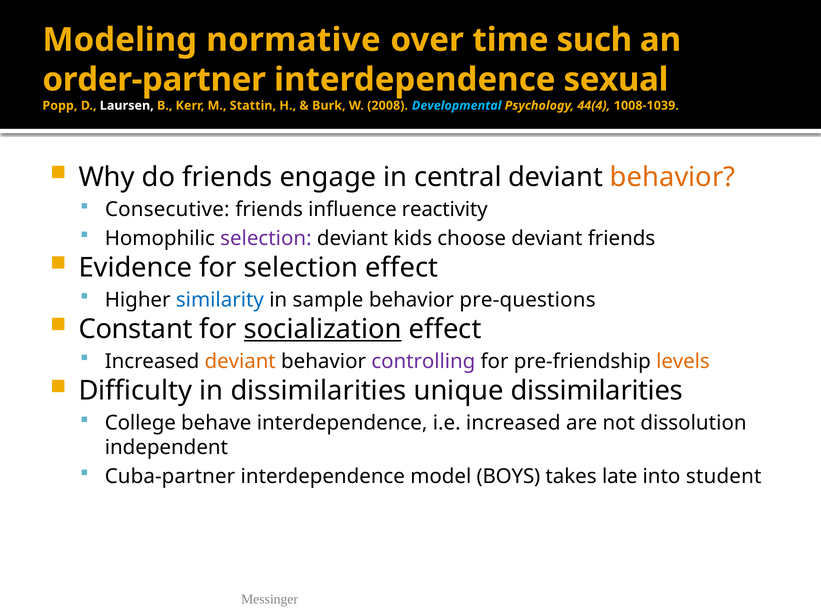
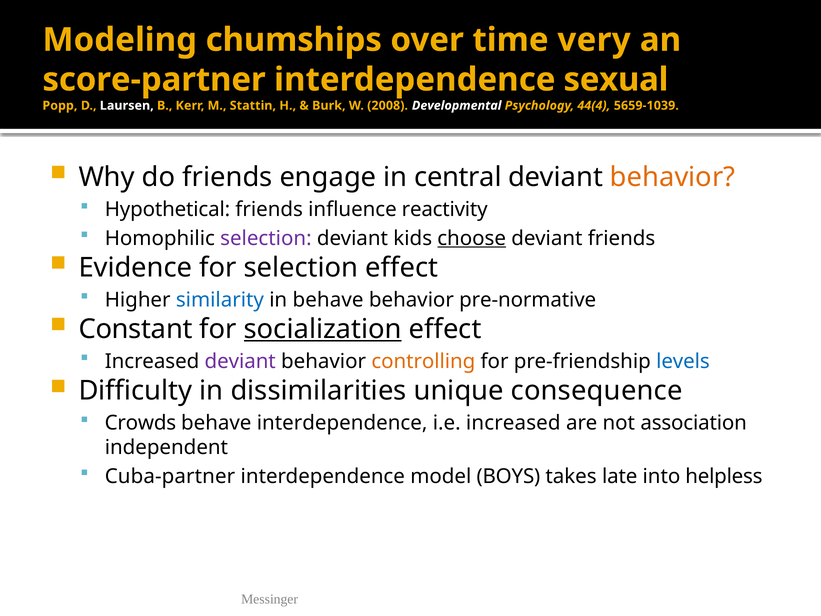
normative: normative -> chumships
such: such -> very
order-partner: order-partner -> score-partner
Developmental colour: light blue -> white
1008-1039: 1008-1039 -> 5659-1039
Consecutive: Consecutive -> Hypothetical
choose underline: none -> present
in sample: sample -> behave
pre-questions: pre-questions -> pre-normative
deviant at (240, 361) colour: orange -> purple
controlling colour: purple -> orange
levels colour: orange -> blue
unique dissimilarities: dissimilarities -> consequence
College: College -> Crowds
dissolution: dissolution -> association
student: student -> helpless
